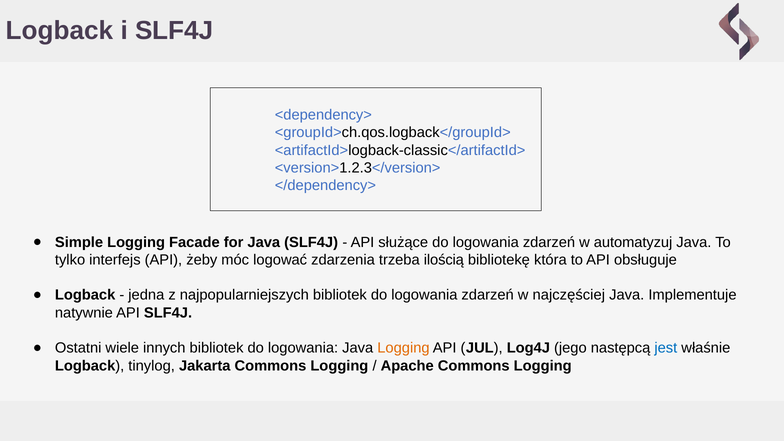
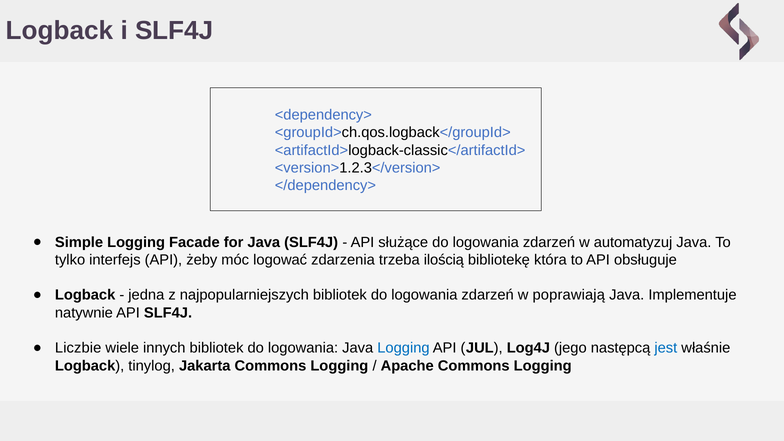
najczęściej: najczęściej -> poprawiają
Ostatni: Ostatni -> Liczbie
Logging at (403, 348) colour: orange -> blue
